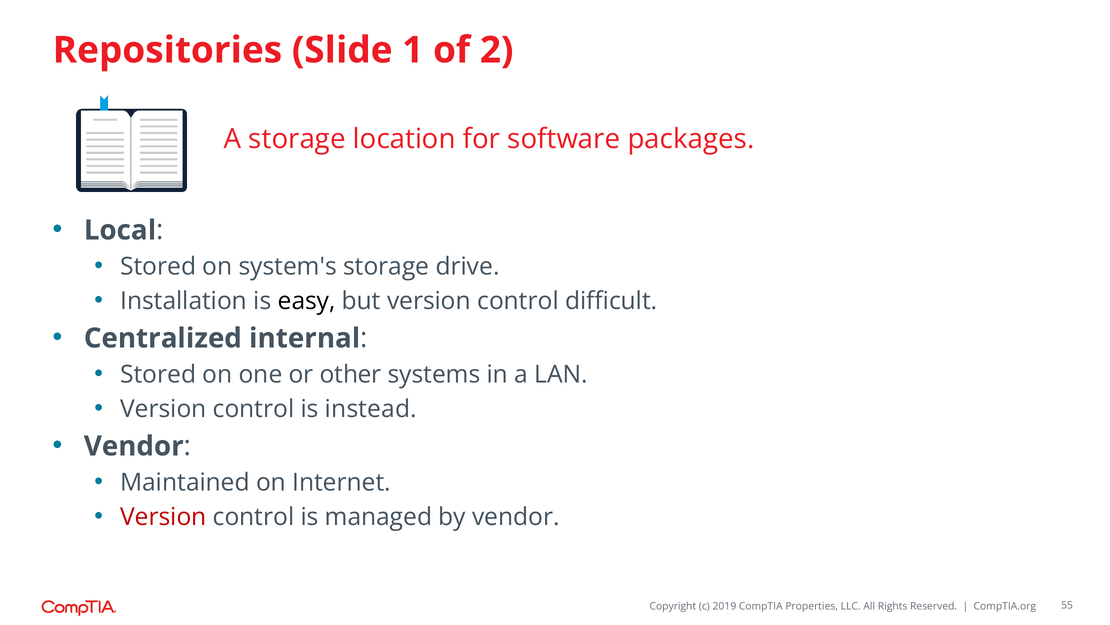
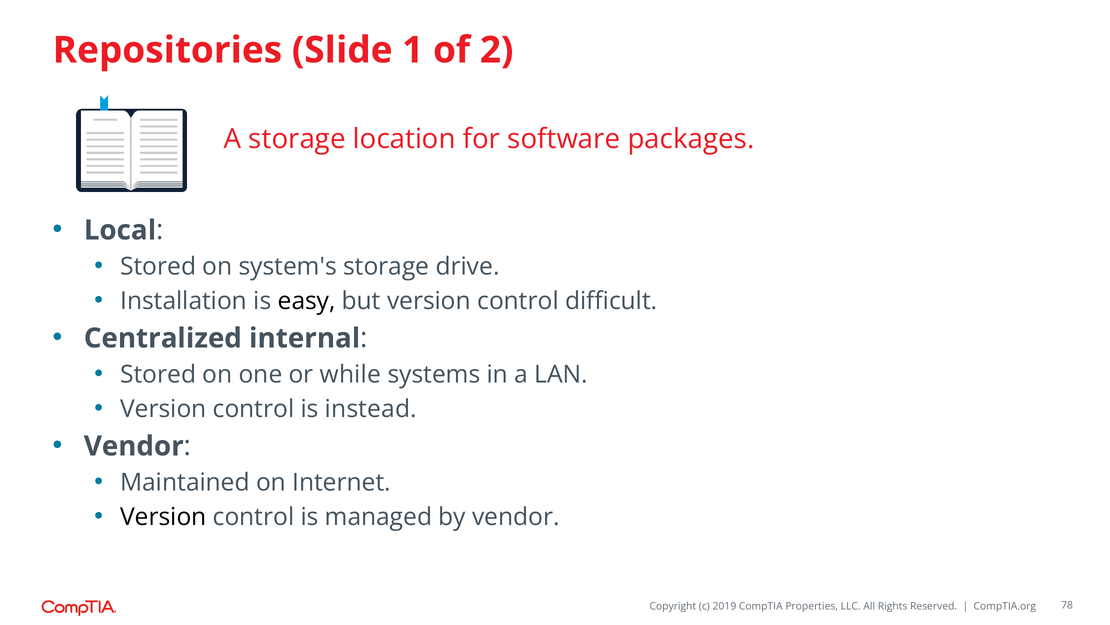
other: other -> while
Version at (163, 517) colour: red -> black
55: 55 -> 78
